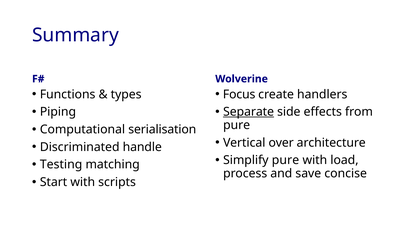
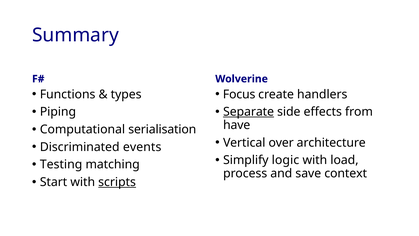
pure at (237, 125): pure -> have
handle: handle -> events
Simplify pure: pure -> logic
concise: concise -> context
scripts underline: none -> present
